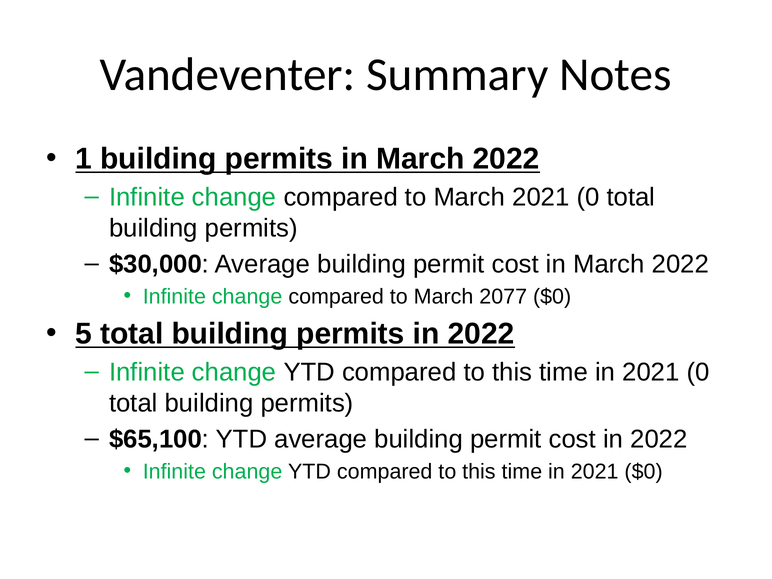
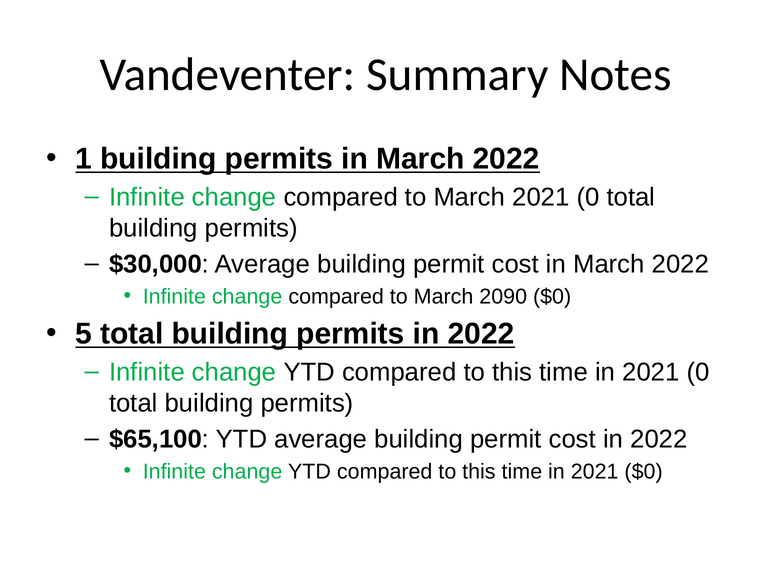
2077: 2077 -> 2090
